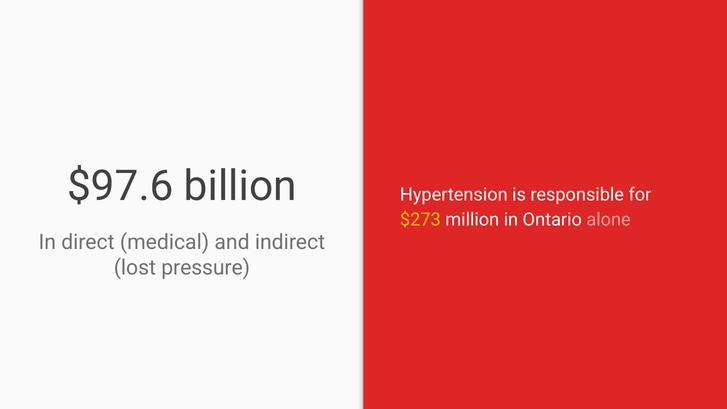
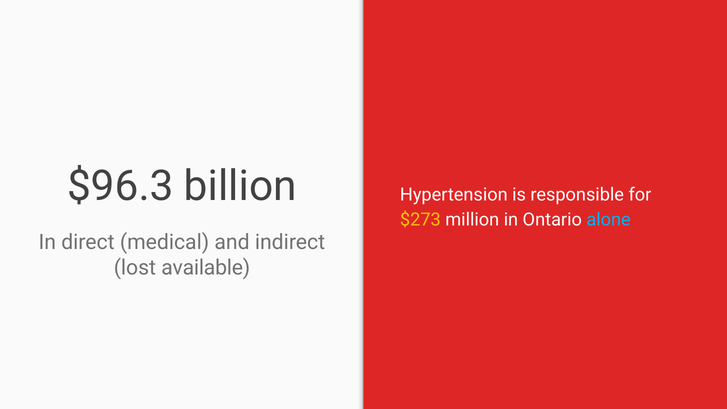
$97.6: $97.6 -> $96.3
alone colour: pink -> light blue
pressure: pressure -> available
